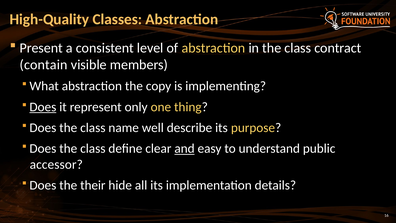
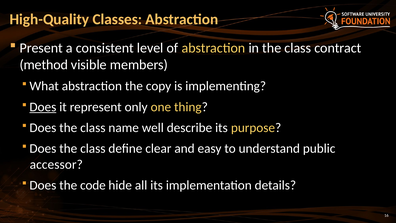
contain: contain -> method
and underline: present -> none
their: their -> code
